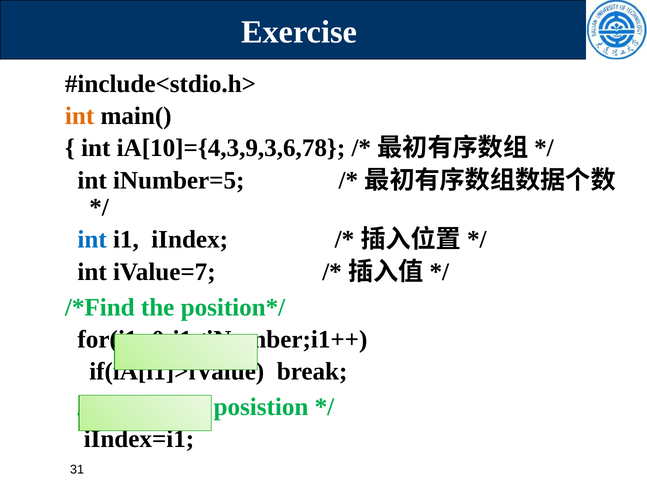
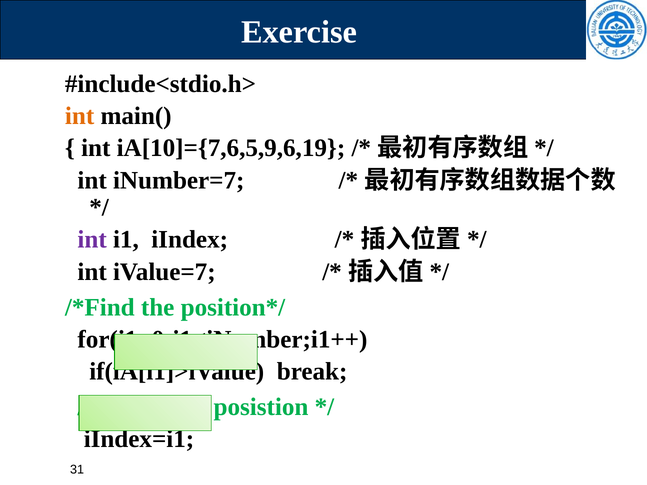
iA[10]={4,3,9,3,6,78: iA[10]={4,3,9,3,6,78 -> iA[10]={7,6,5,9,6,19
iNumber=5: iNumber=5 -> iNumber=7
int at (92, 240) colour: blue -> purple
